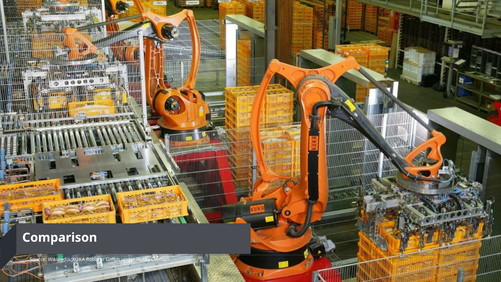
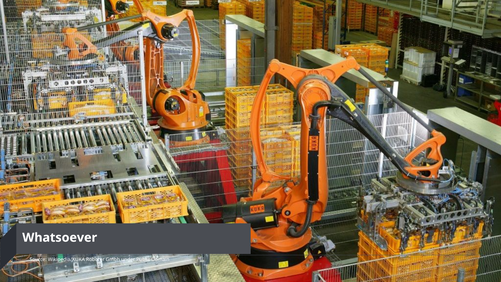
Comparison: Comparison -> Whatsoever
